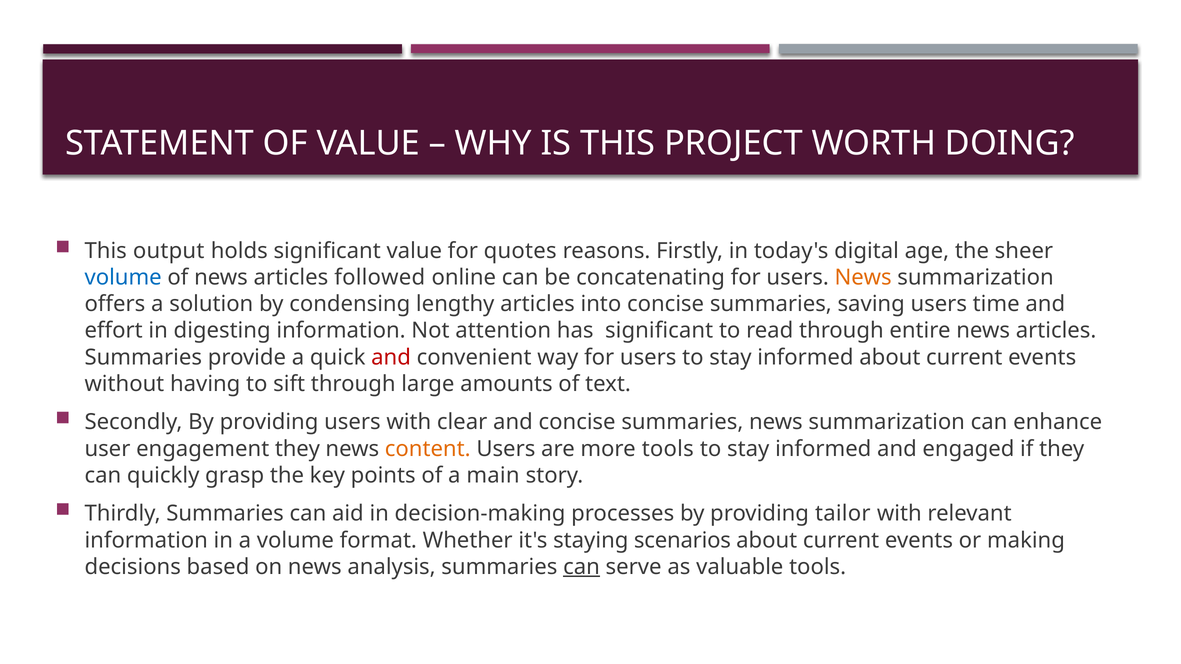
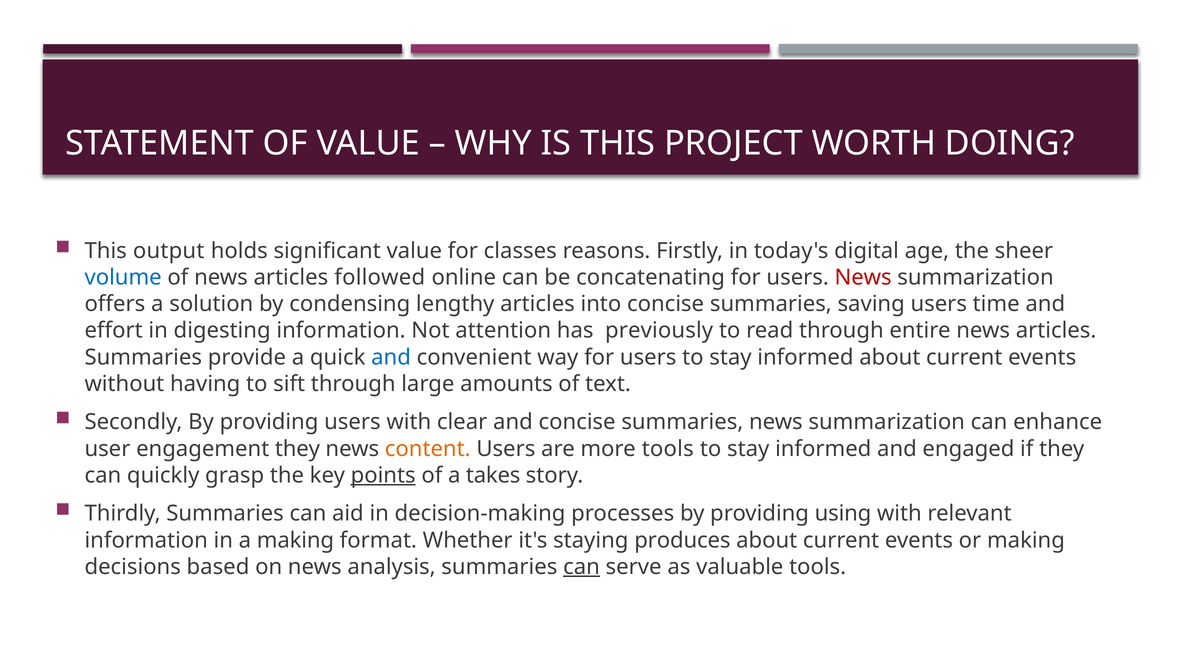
quotes: quotes -> classes
News at (863, 278) colour: orange -> red
has significant: significant -> previously
and at (391, 357) colour: red -> blue
points underline: none -> present
main: main -> takes
tailor: tailor -> using
a volume: volume -> making
scenarios: scenarios -> produces
